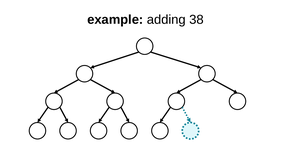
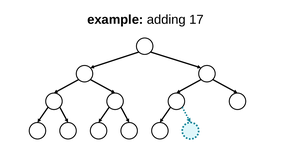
38: 38 -> 17
